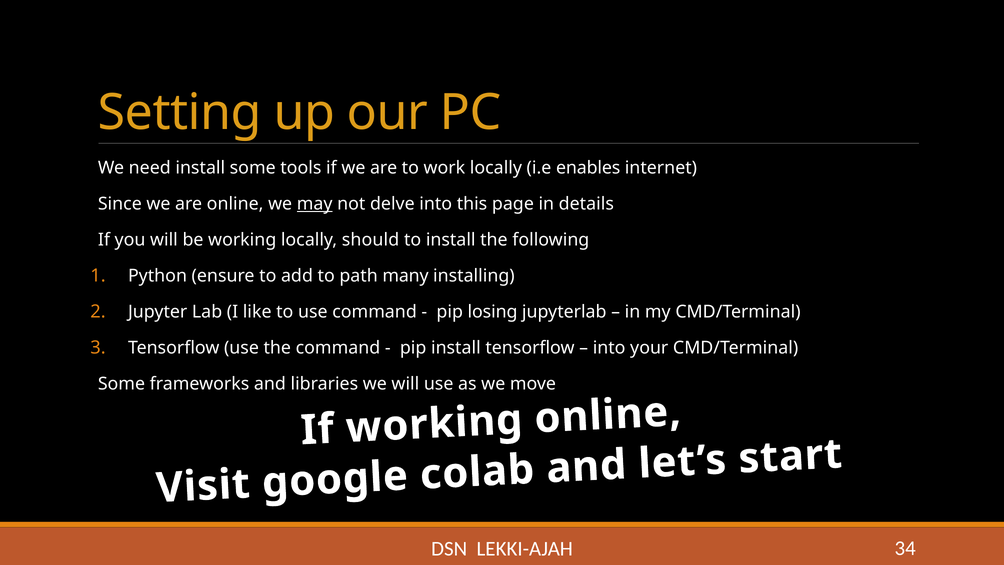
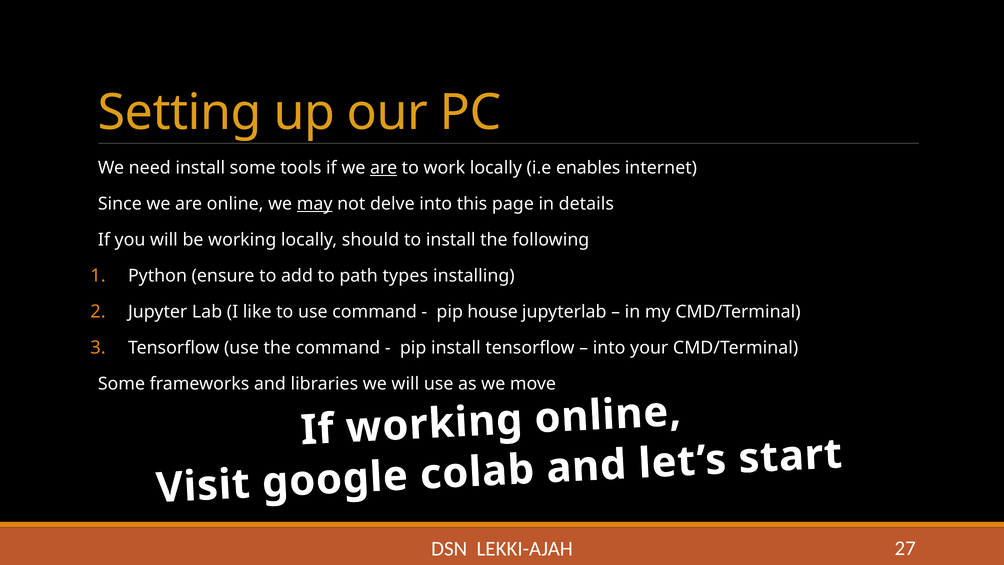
are at (384, 168) underline: none -> present
many: many -> types
losing: losing -> house
34: 34 -> 27
